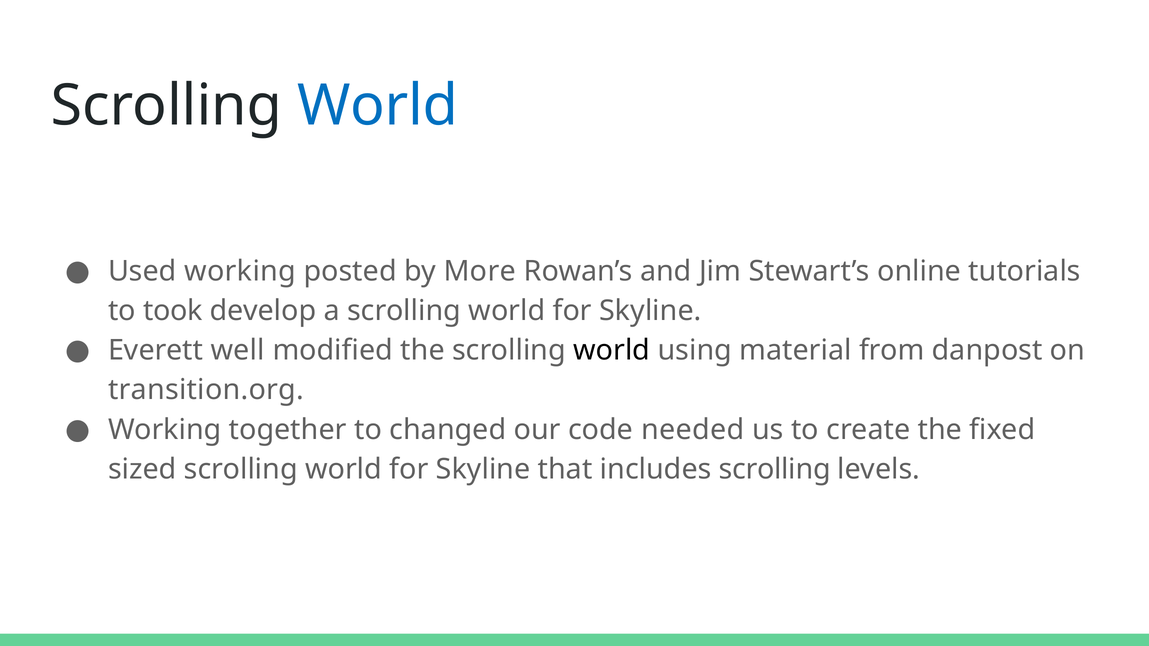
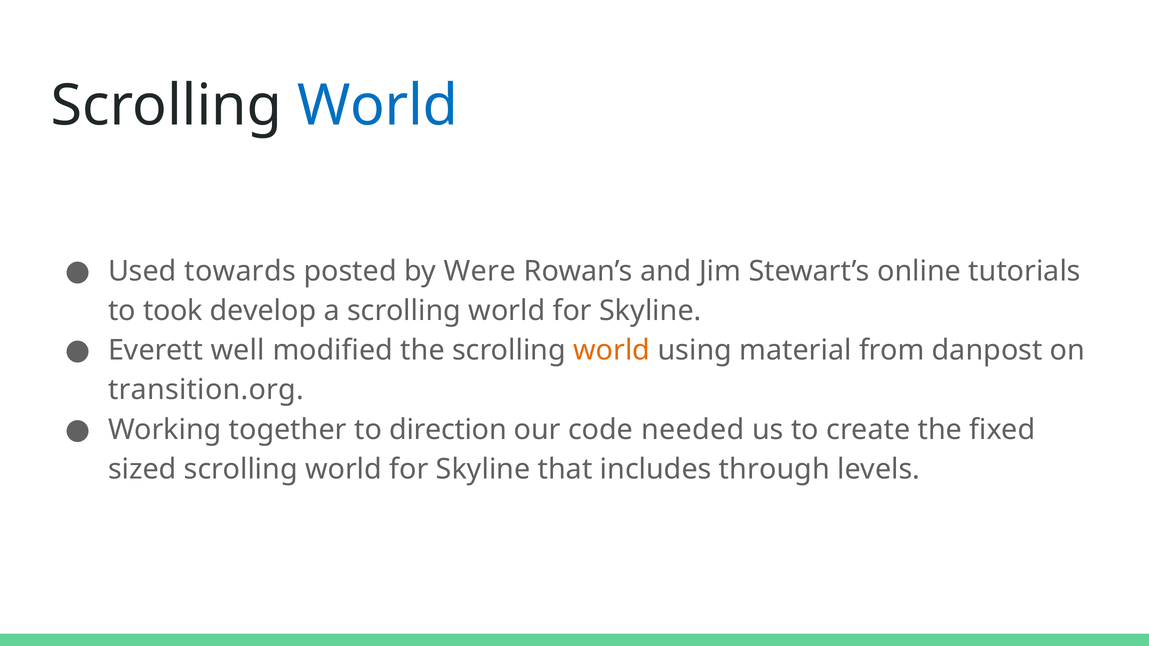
Used working: working -> towards
More: More -> Were
world at (612, 351) colour: black -> orange
changed: changed -> direction
includes scrolling: scrolling -> through
